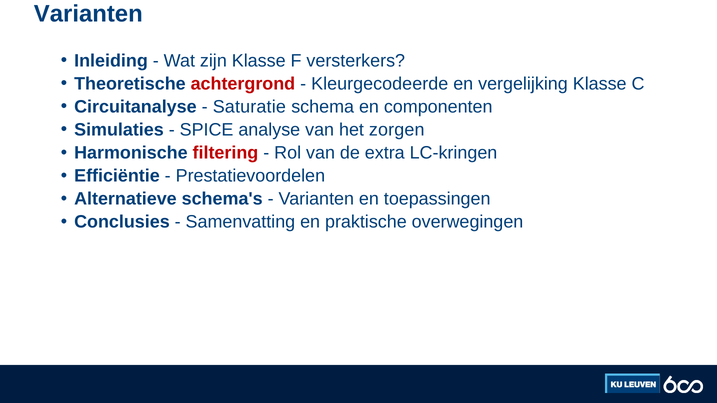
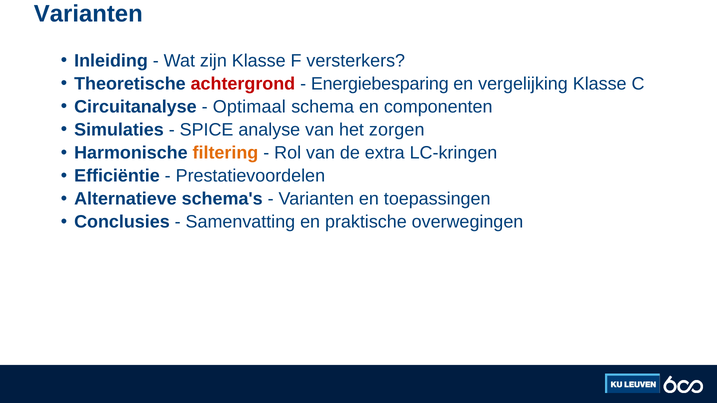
Kleurgecodeerde: Kleurgecodeerde -> Energiebesparing
Saturatie: Saturatie -> Optimaal
filtering colour: red -> orange
